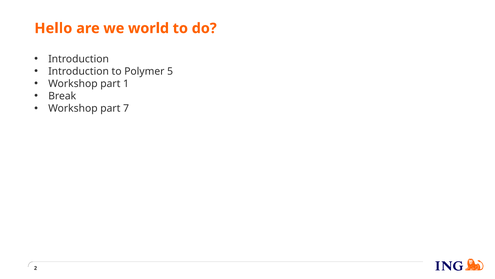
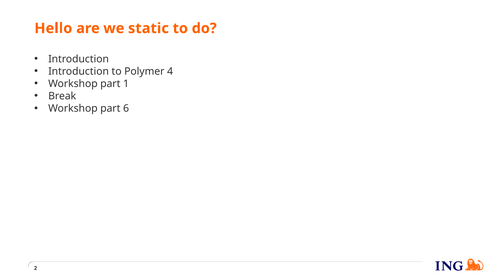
world: world -> static
5: 5 -> 4
7: 7 -> 6
